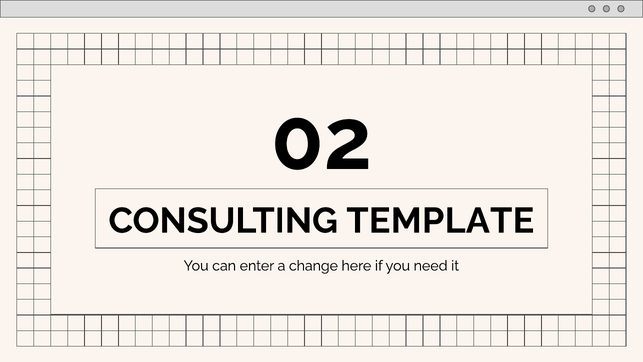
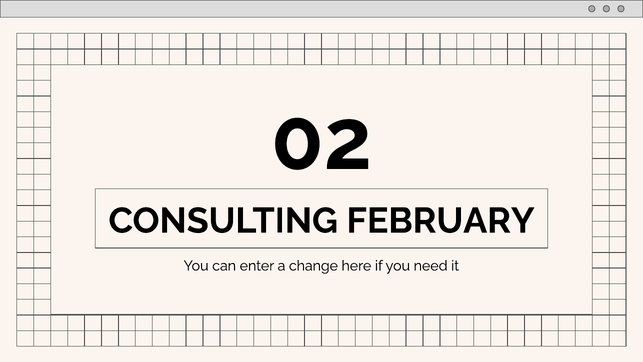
TEMPLATE: TEMPLATE -> FEBRUARY
